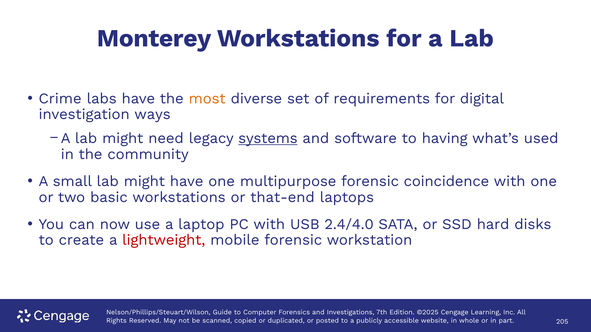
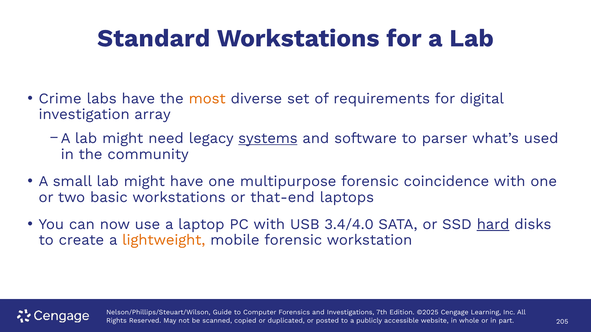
Monterey: Monterey -> Standard
ways: ways -> array
having: having -> parser
2.4/4.0: 2.4/4.0 -> 3.4/4.0
hard underline: none -> present
lightweight colour: red -> orange
